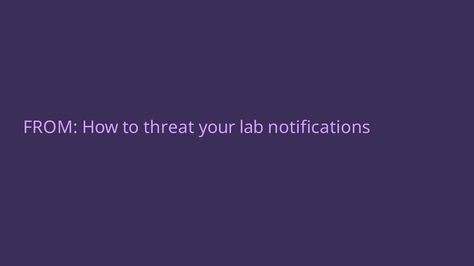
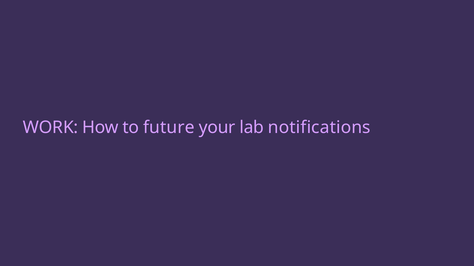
FROM: FROM -> WORK
threat: threat -> future
